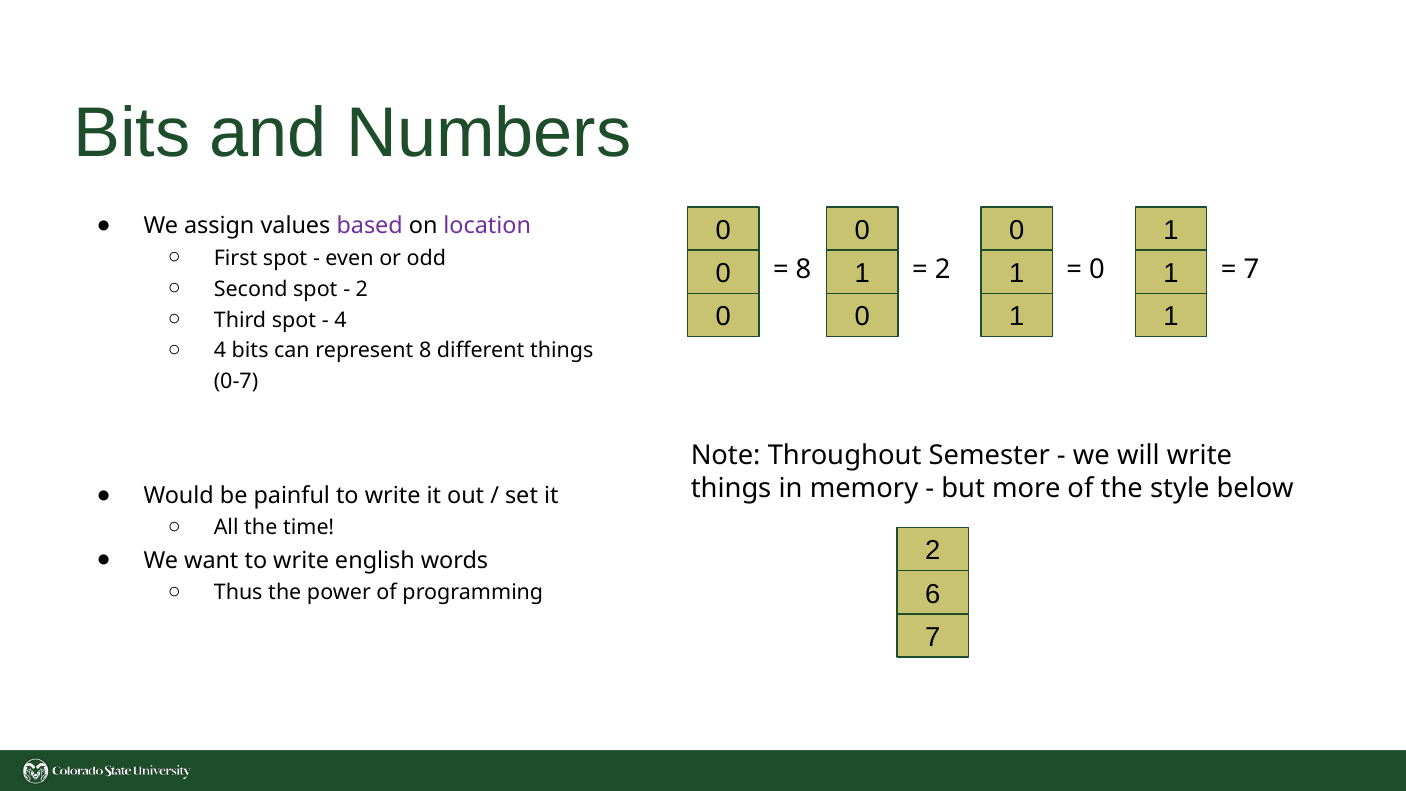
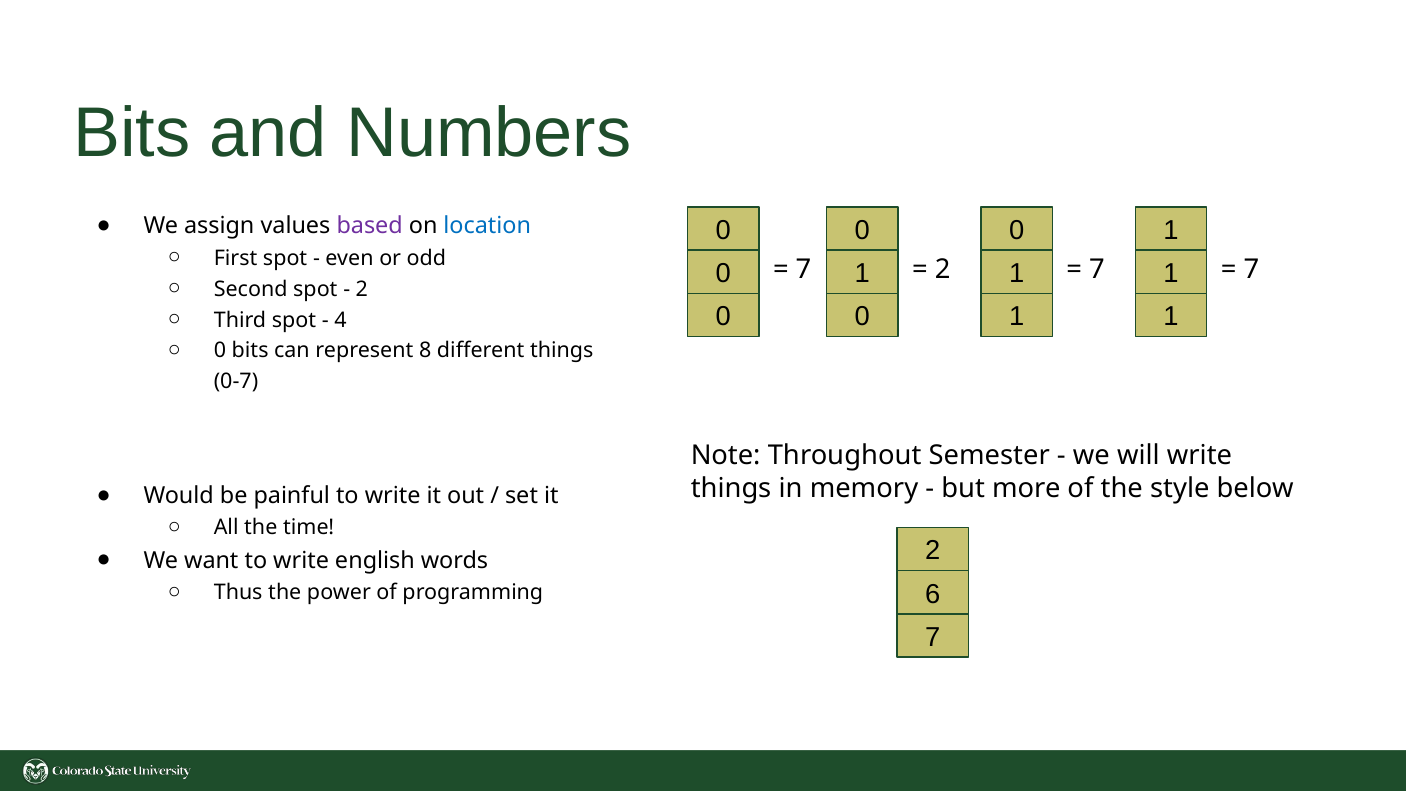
location colour: purple -> blue
8 at (804, 269): 8 -> 7
0 at (1097, 269): 0 -> 7
4 at (220, 351): 4 -> 0
